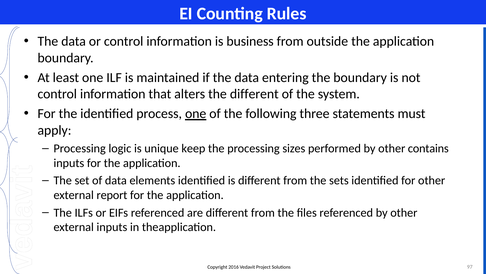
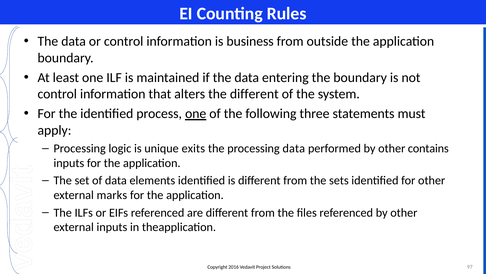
keep: keep -> exits
processing sizes: sizes -> data
report: report -> marks
